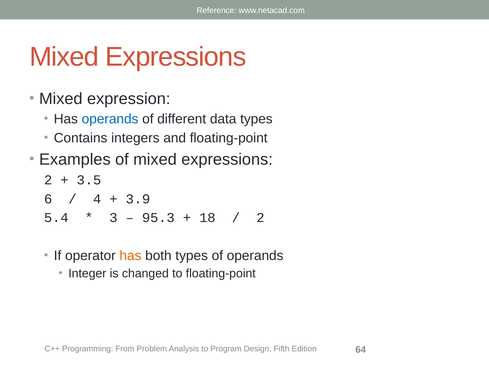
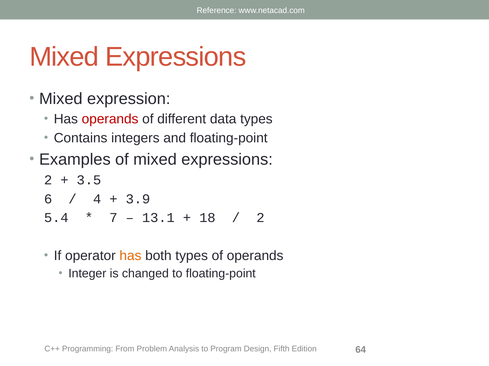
operands at (110, 119) colour: blue -> red
3: 3 -> 7
95.3: 95.3 -> 13.1
